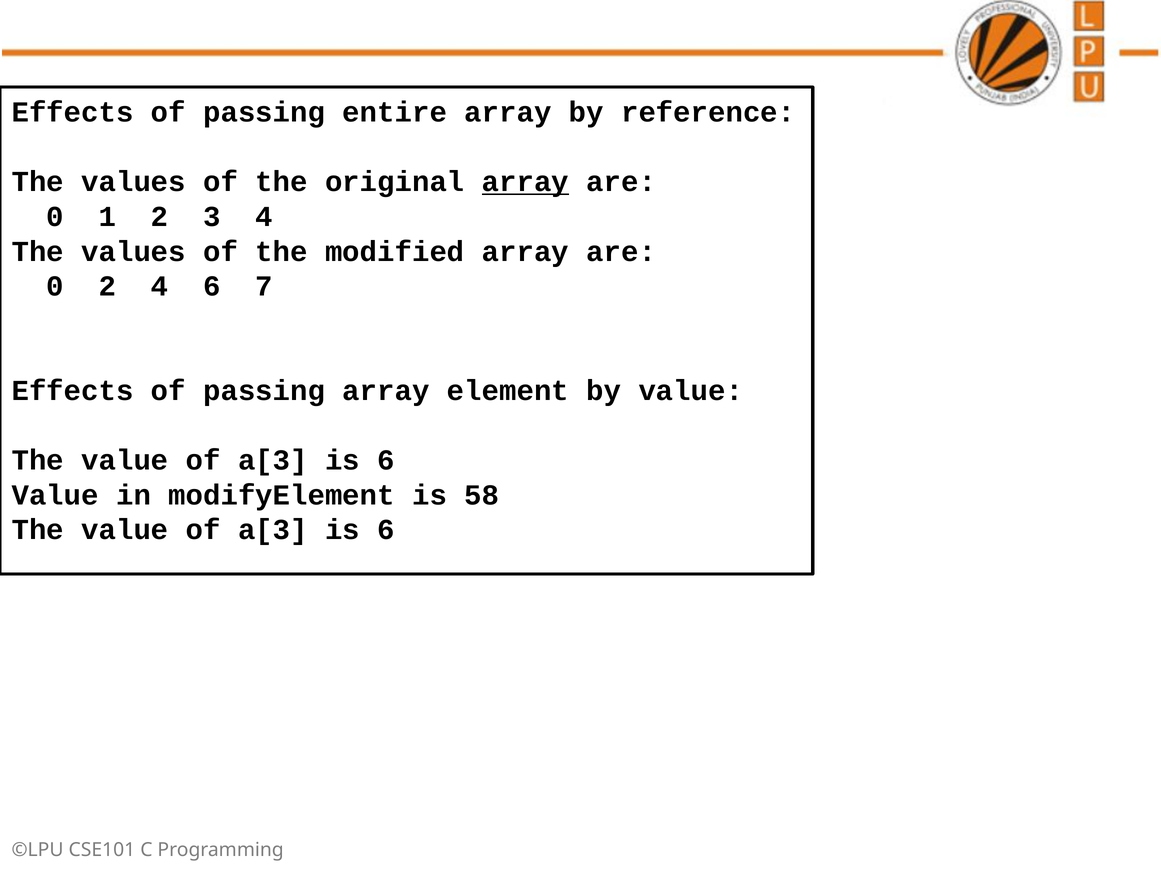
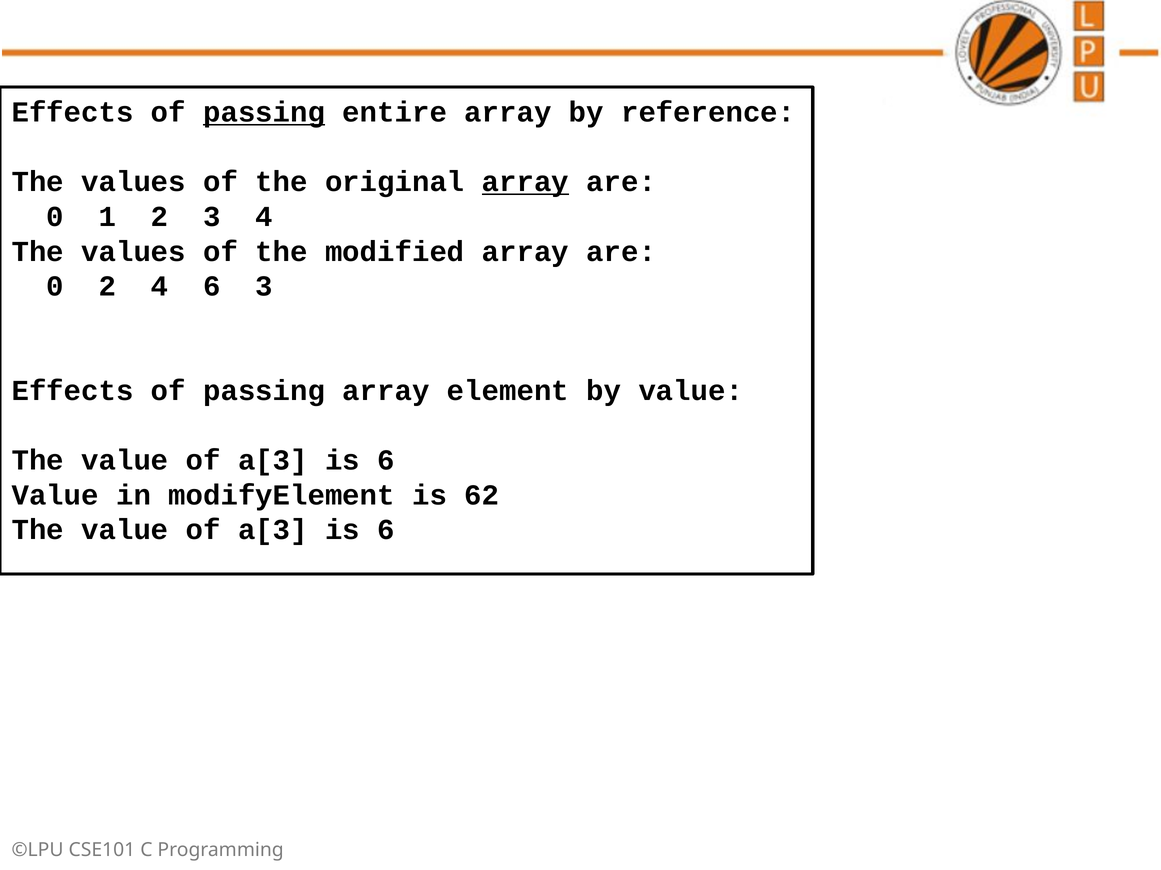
passing at (264, 112) underline: none -> present
6 7: 7 -> 3
58: 58 -> 62
